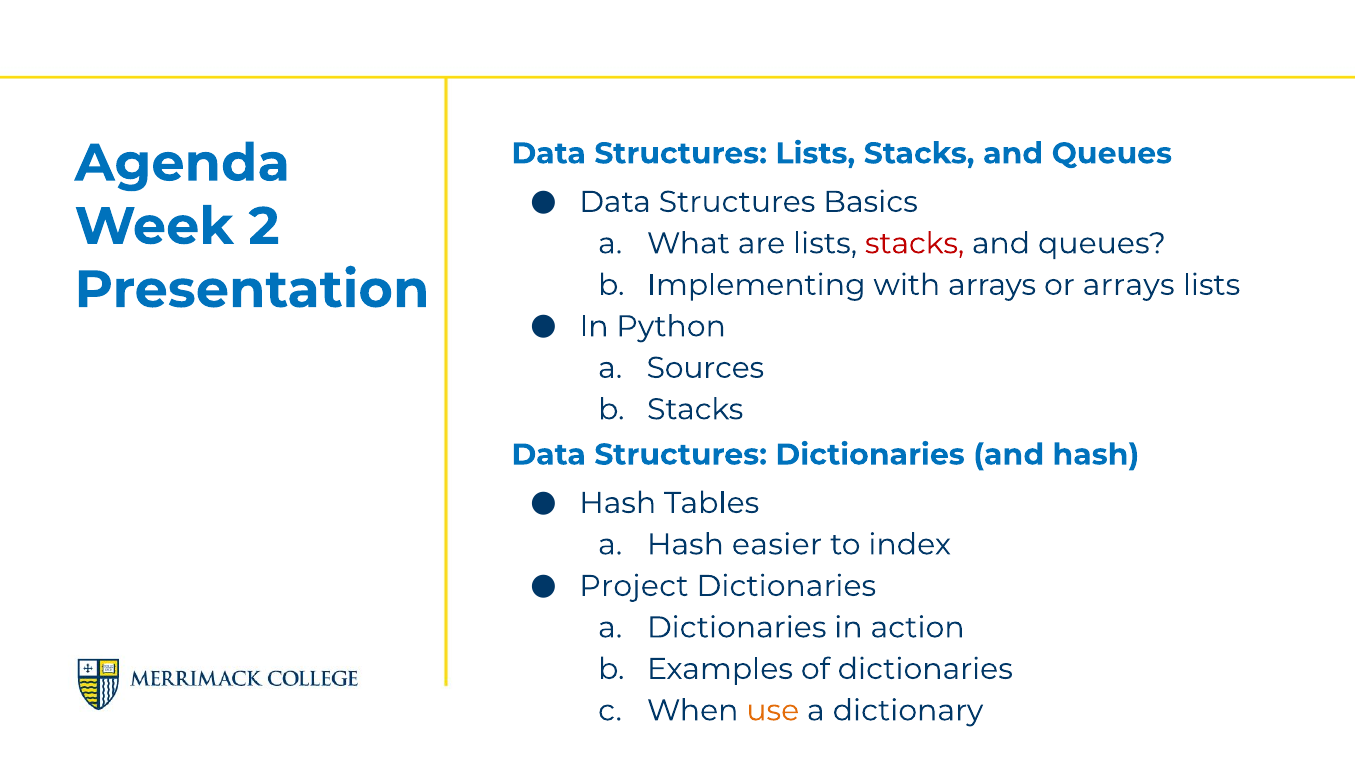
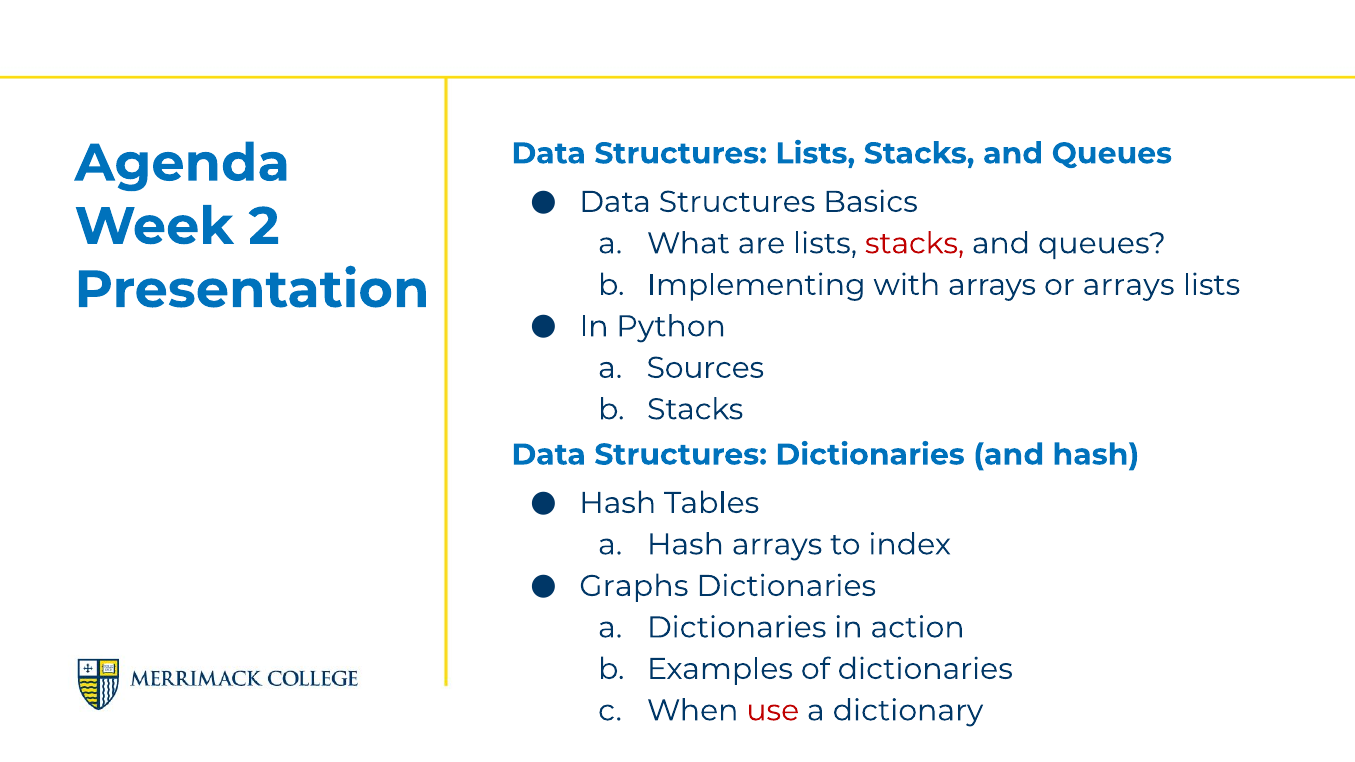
Hash easier: easier -> arrays
Project: Project -> Graphs
use colour: orange -> red
